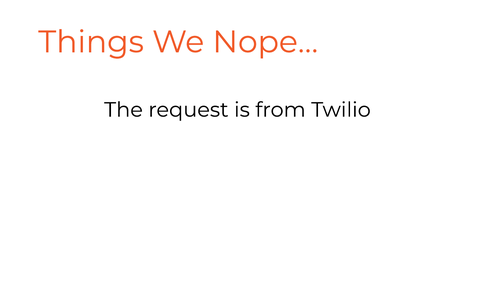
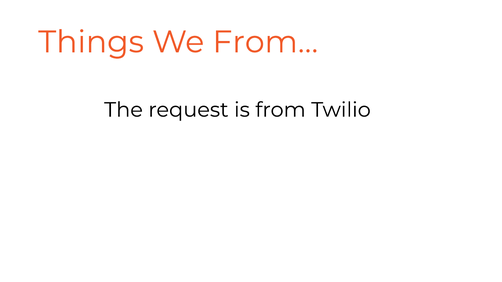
Nope…: Nope… -> From…
